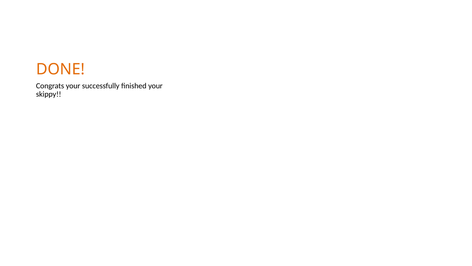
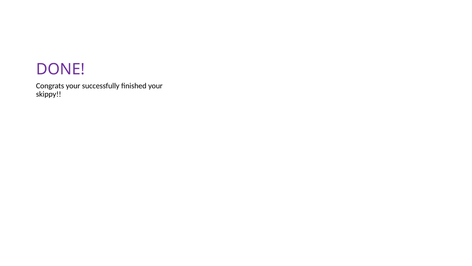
DONE colour: orange -> purple
